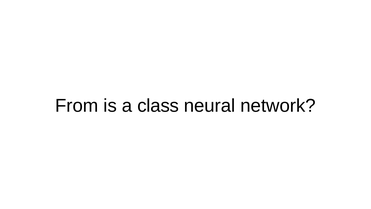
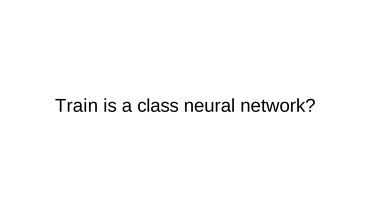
From: From -> Train
